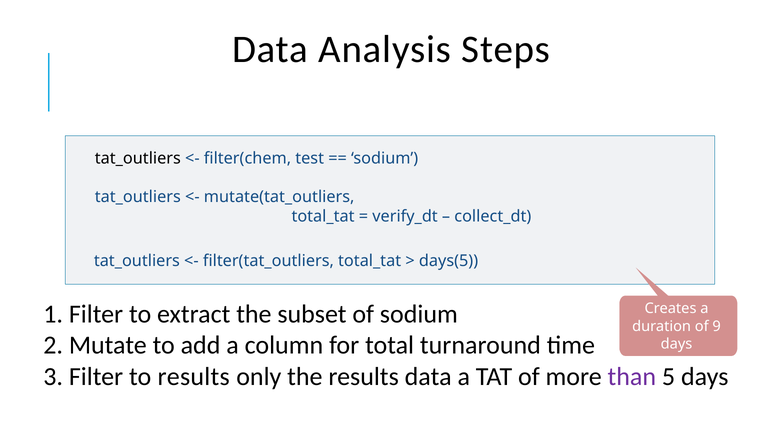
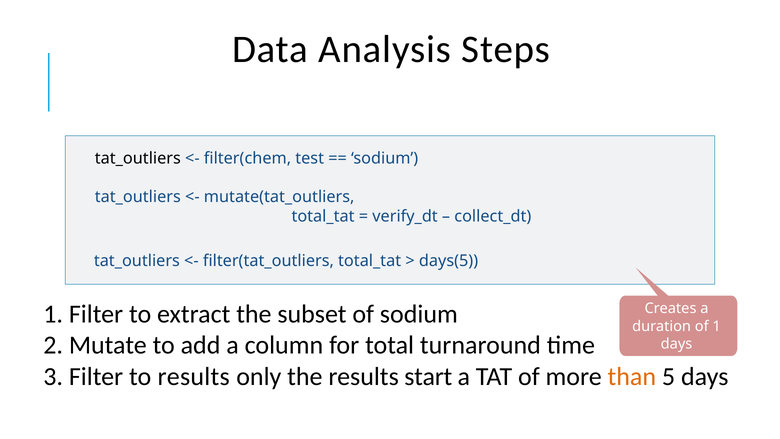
of 9: 9 -> 1
results data: data -> start
than colour: purple -> orange
